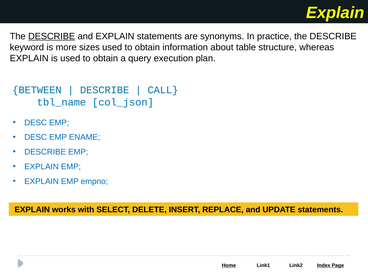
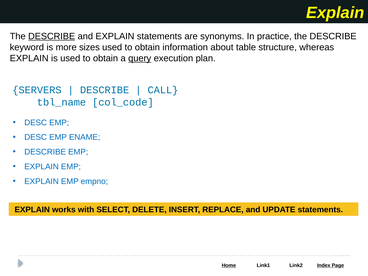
query underline: none -> present
BETWEEN: BETWEEN -> SERVERS
col_json: col_json -> col_code
